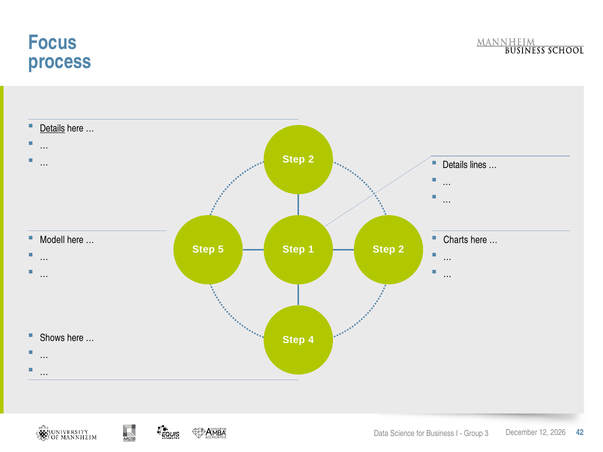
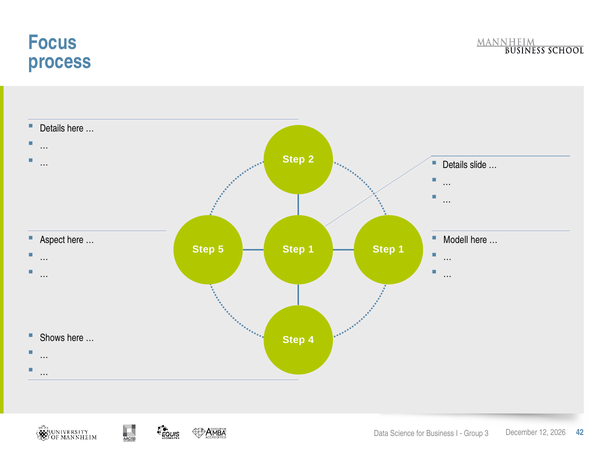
Details at (52, 128) underline: present -> none
lines: lines -> slide
Modell: Modell -> Aspect
Charts: Charts -> Modell
2 at (401, 250): 2 -> 1
